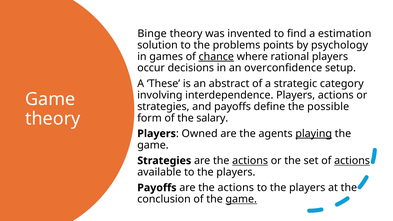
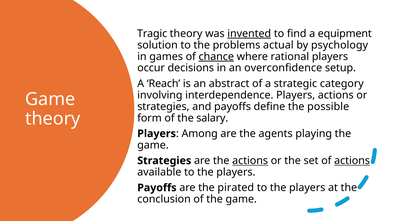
Binge: Binge -> Tragic
invented underline: none -> present
estimation: estimation -> equipment
points: points -> actual
These: These -> Reach
Owned: Owned -> Among
playing underline: present -> none
Payoffs are the actions: actions -> pirated
game at (241, 199) underline: present -> none
